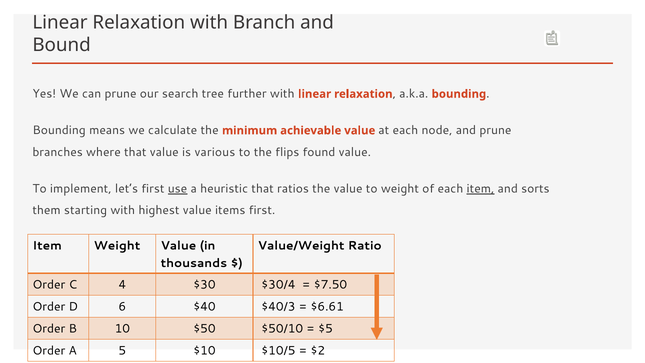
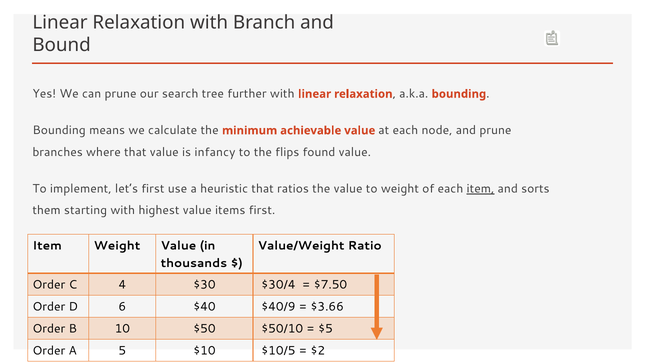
various: various -> infancy
use underline: present -> none
$40/3: $40/3 -> $40/9
$6.61: $6.61 -> $3.66
